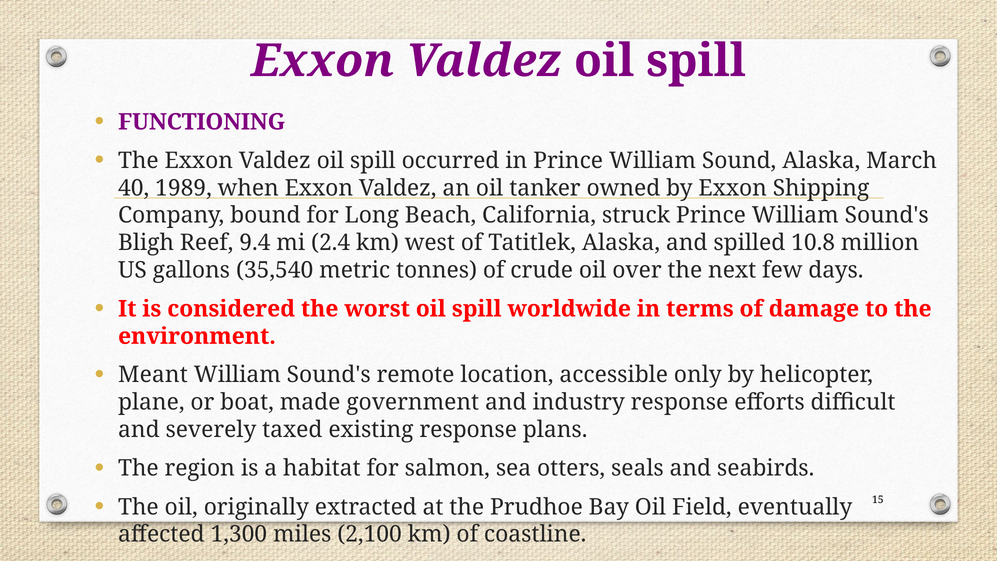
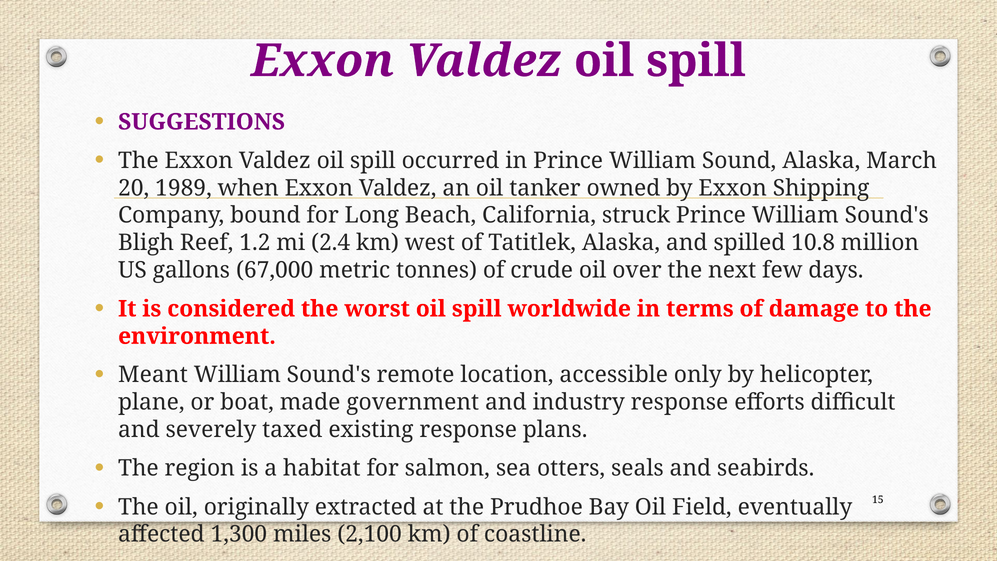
FUNCTIONING: FUNCTIONING -> SUGGESTIONS
40: 40 -> 20
9.4: 9.4 -> 1.2
35,540: 35,540 -> 67,000
